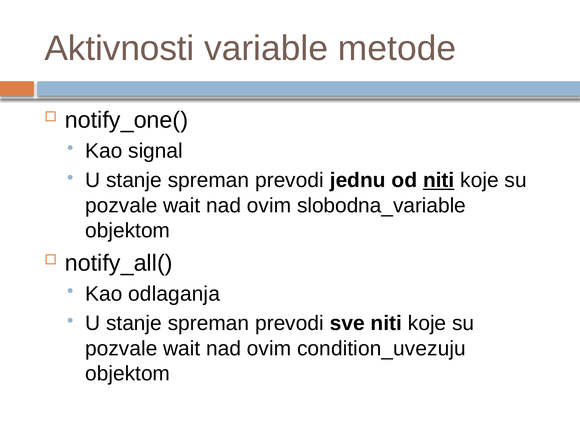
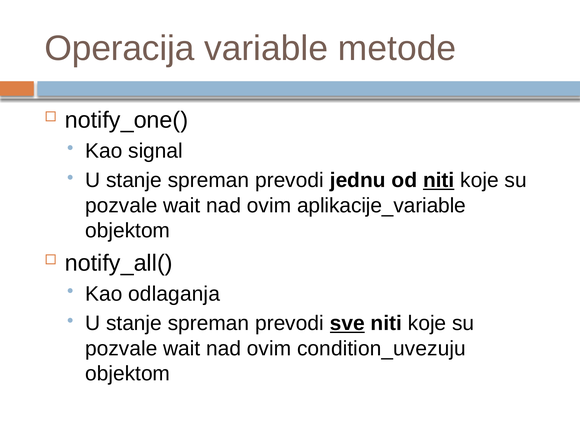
Aktivnosti: Aktivnosti -> Operacija
slobodna_variable: slobodna_variable -> aplikacije_variable
sve underline: none -> present
